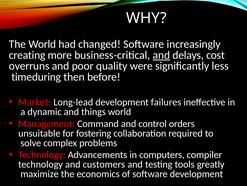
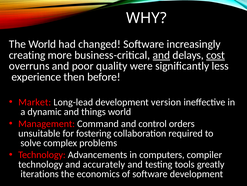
cost underline: none -> present
timeduring: timeduring -> experience
failures: failures -> version
customers: customers -> accurately
maximize: maximize -> iterations
